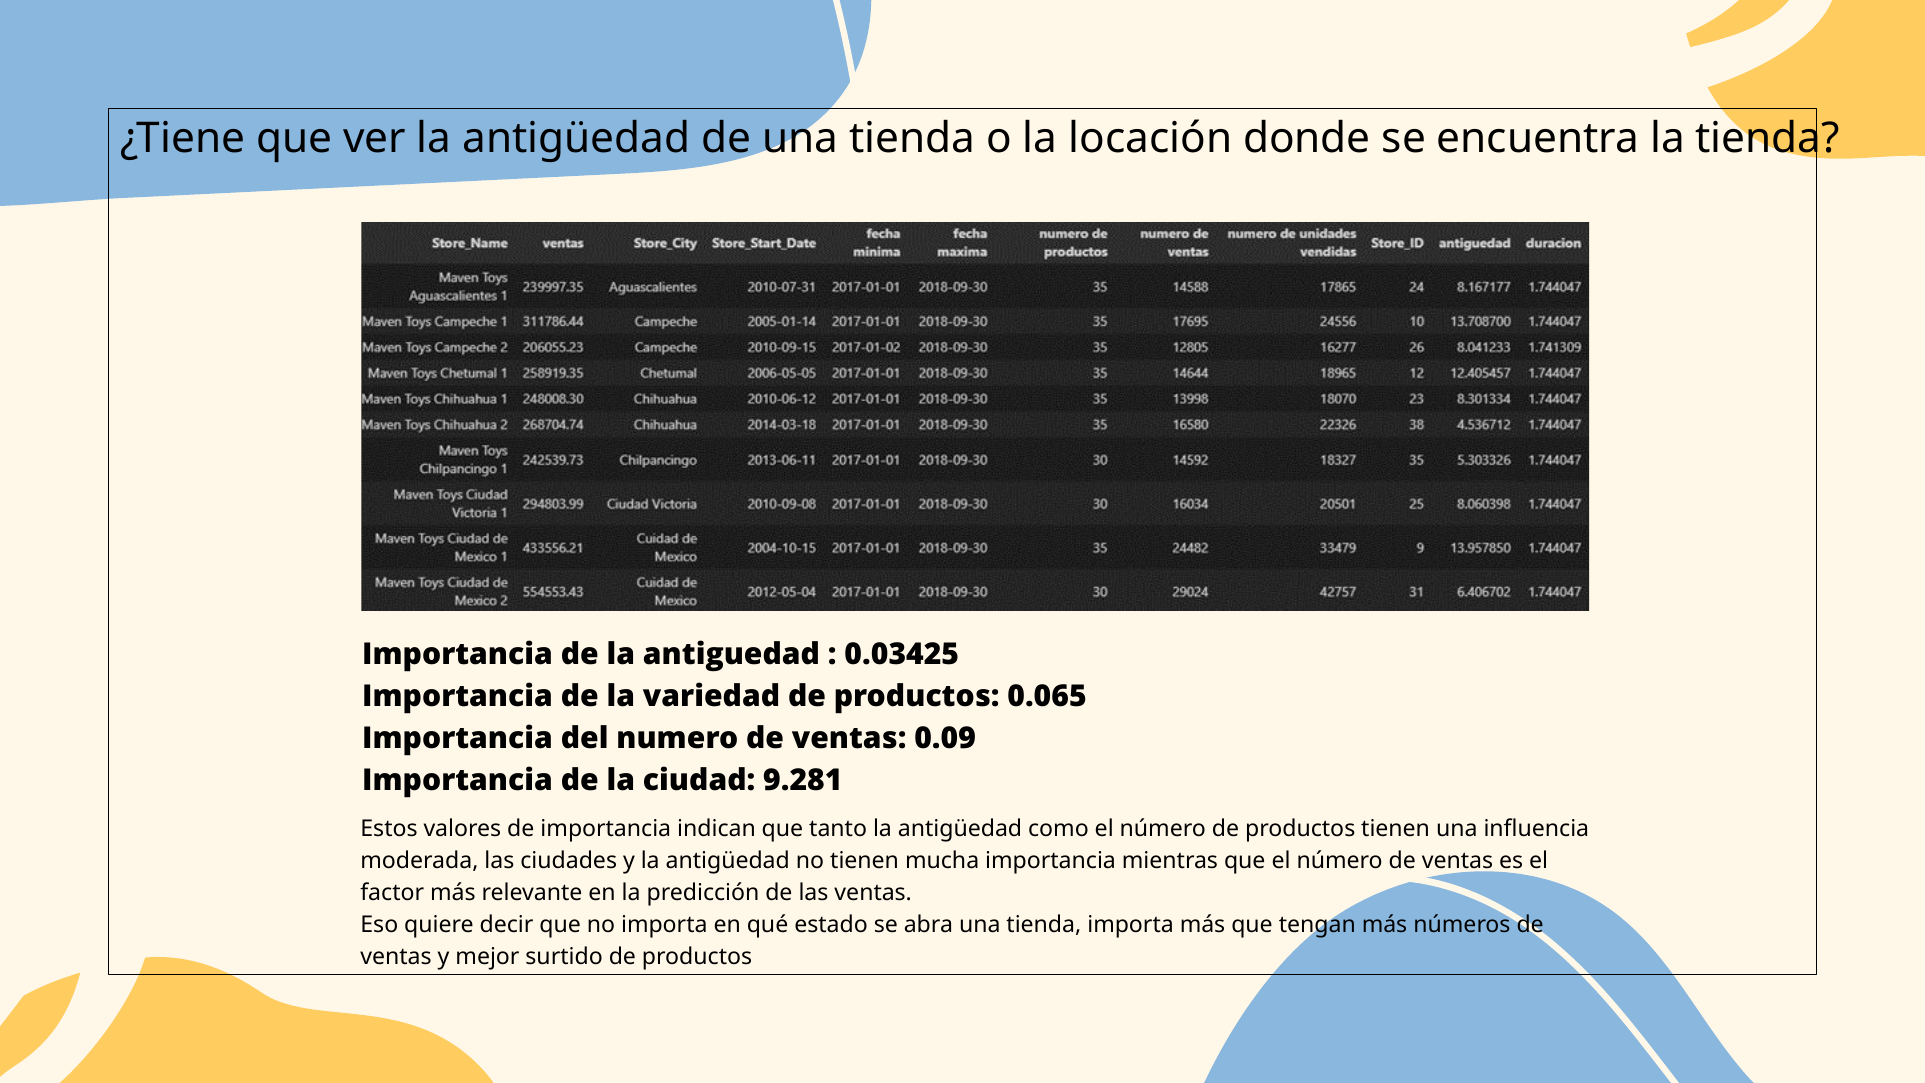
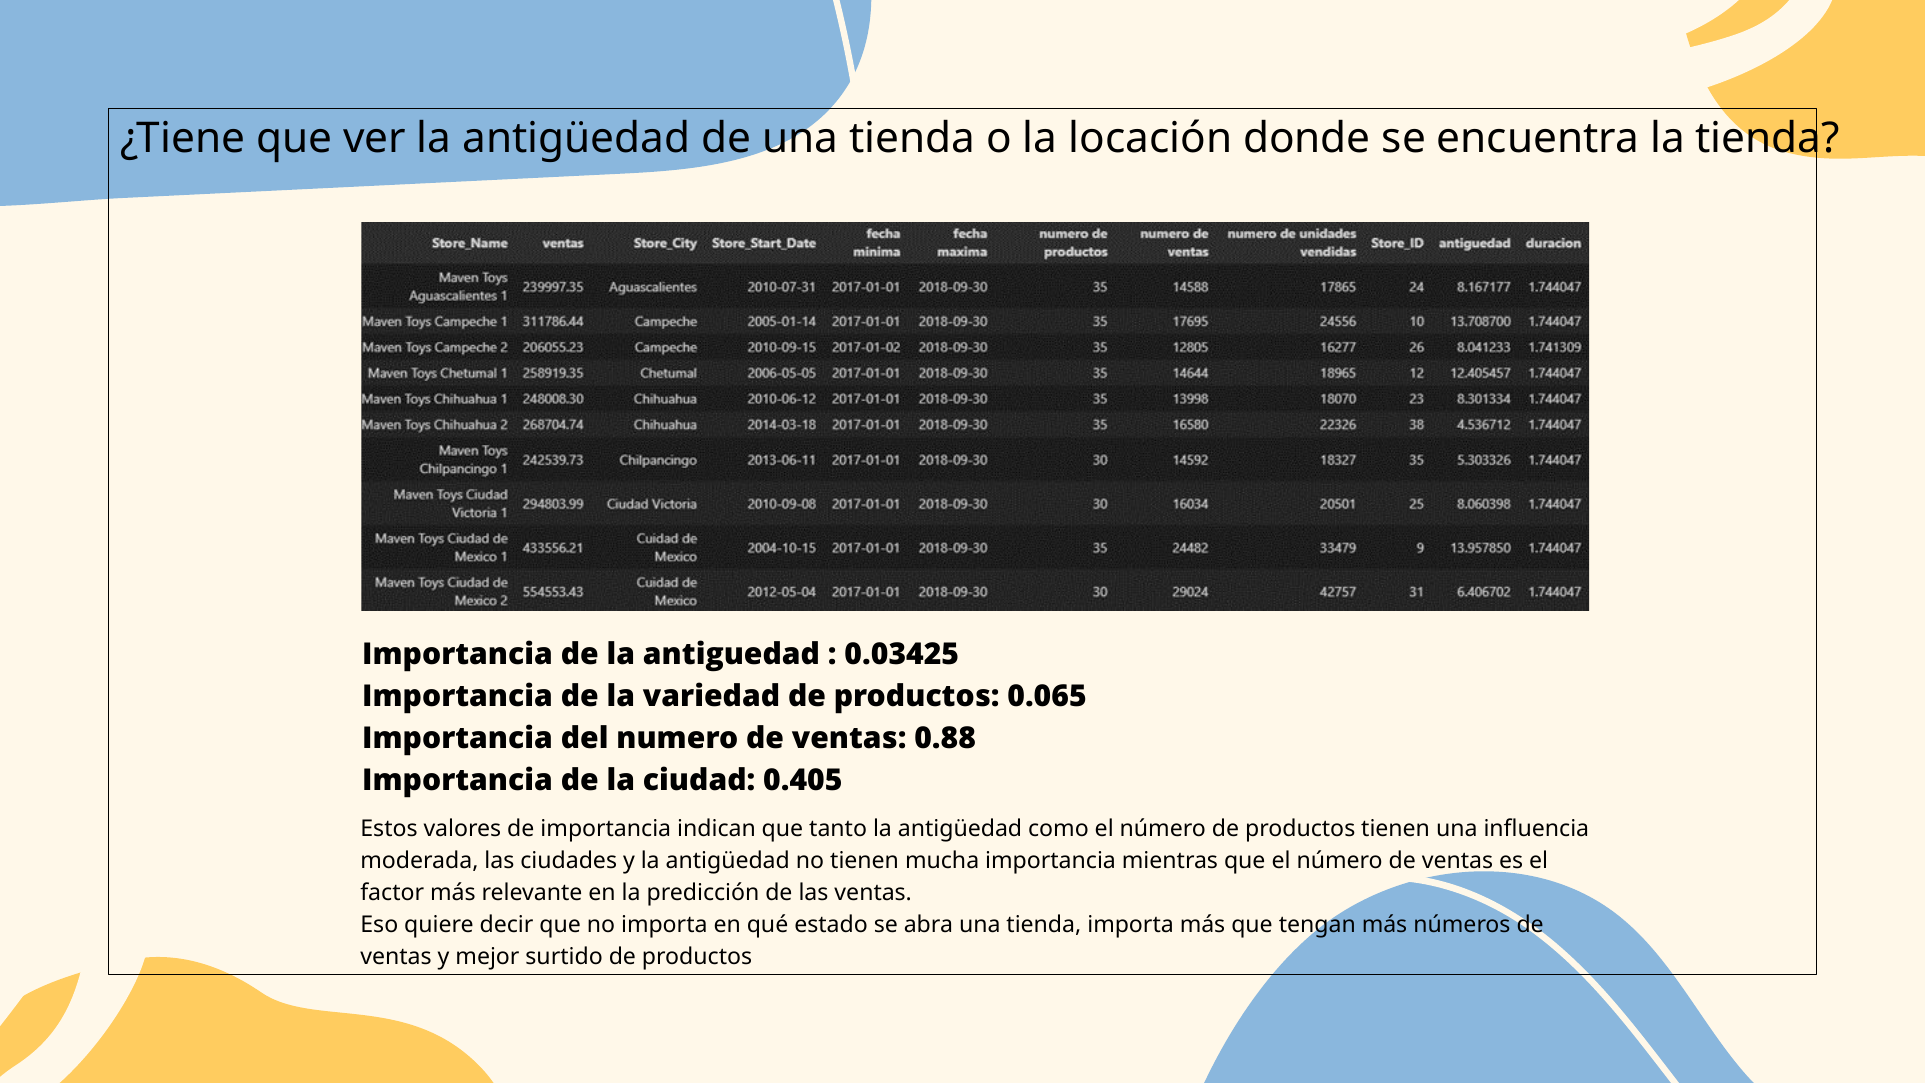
0.09: 0.09 -> 0.88
9.281: 9.281 -> 0.405
